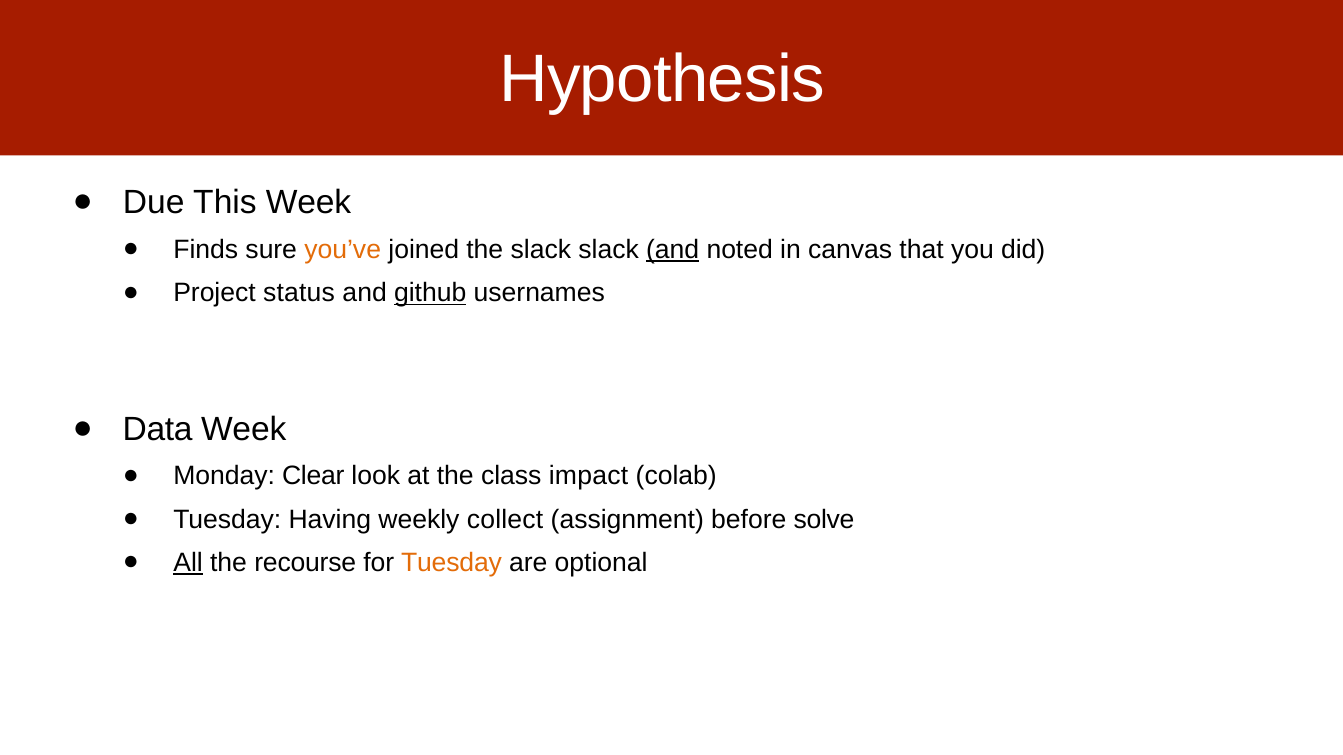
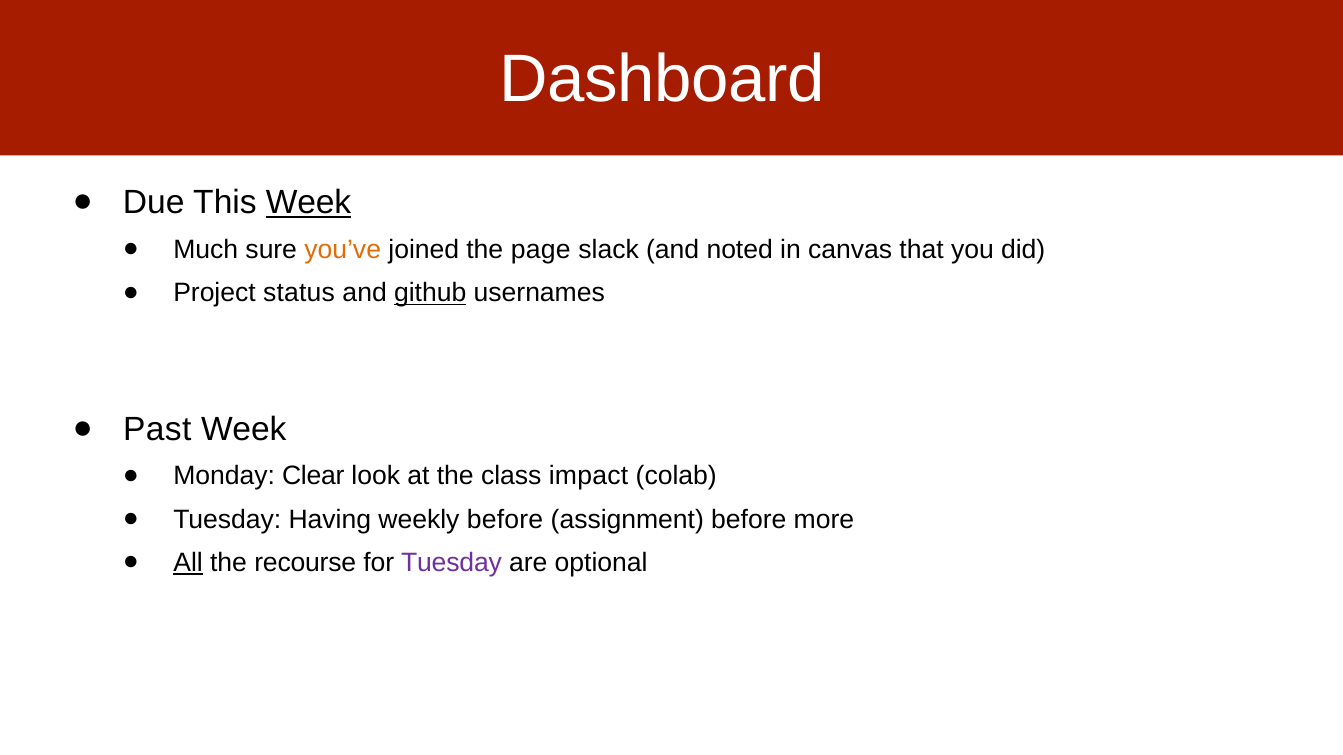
Hypothesis: Hypothesis -> Dashboard
Week at (309, 203) underline: none -> present
Finds: Finds -> Much
the slack: slack -> page
and at (673, 250) underline: present -> none
Data: Data -> Past
weekly collect: collect -> before
solve: solve -> more
Tuesday at (451, 563) colour: orange -> purple
